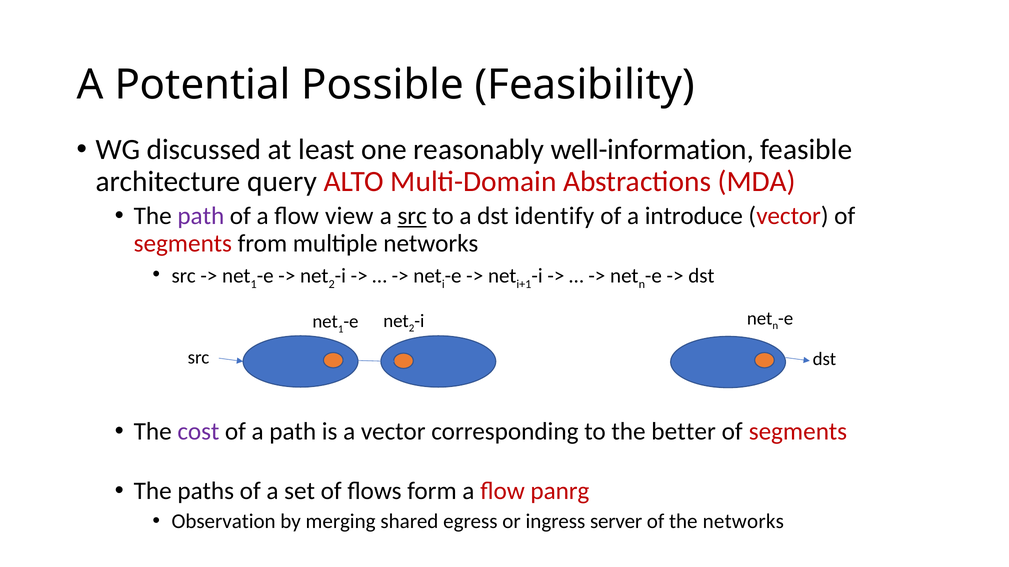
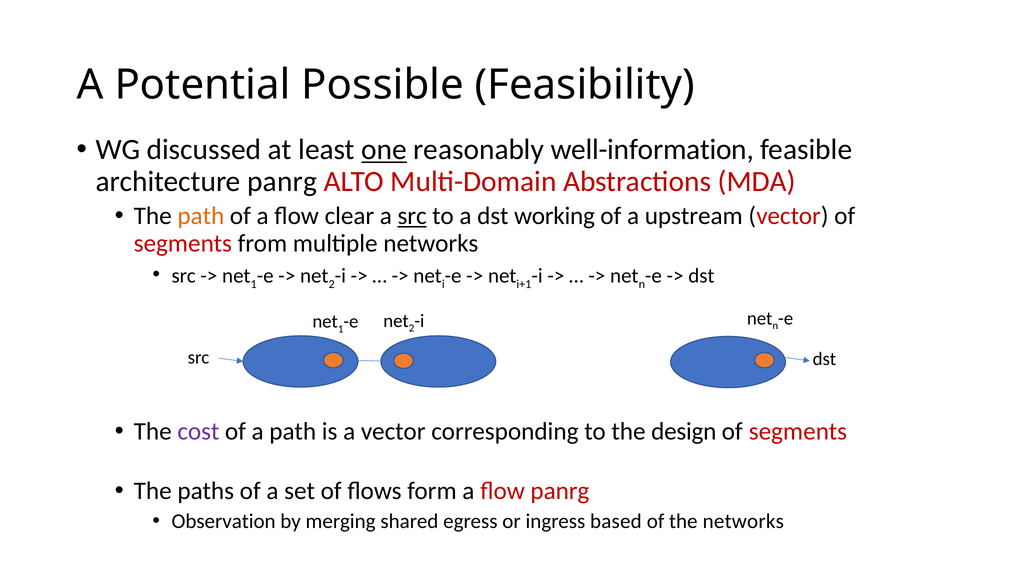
one underline: none -> present
architecture query: query -> panrg
path at (201, 216) colour: purple -> orange
view: view -> clear
identify: identify -> working
introduce: introduce -> upstream
better: better -> design
server: server -> based
